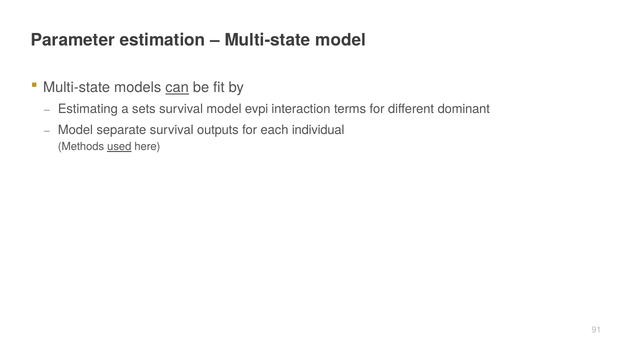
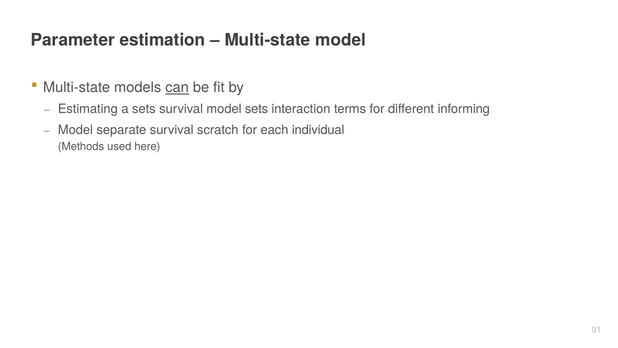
model evpi: evpi -> sets
dominant: dominant -> informing
outputs: outputs -> scratch
used underline: present -> none
